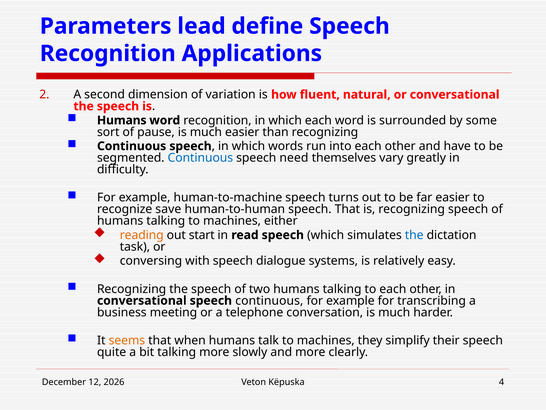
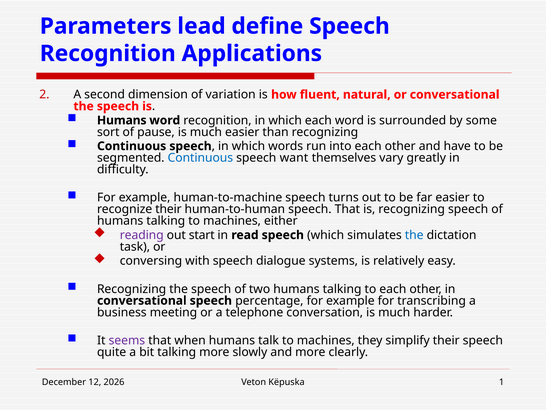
need: need -> want
recognize save: save -> their
reading colour: orange -> purple
speech continuous: continuous -> percentage
seems colour: orange -> purple
4: 4 -> 1
